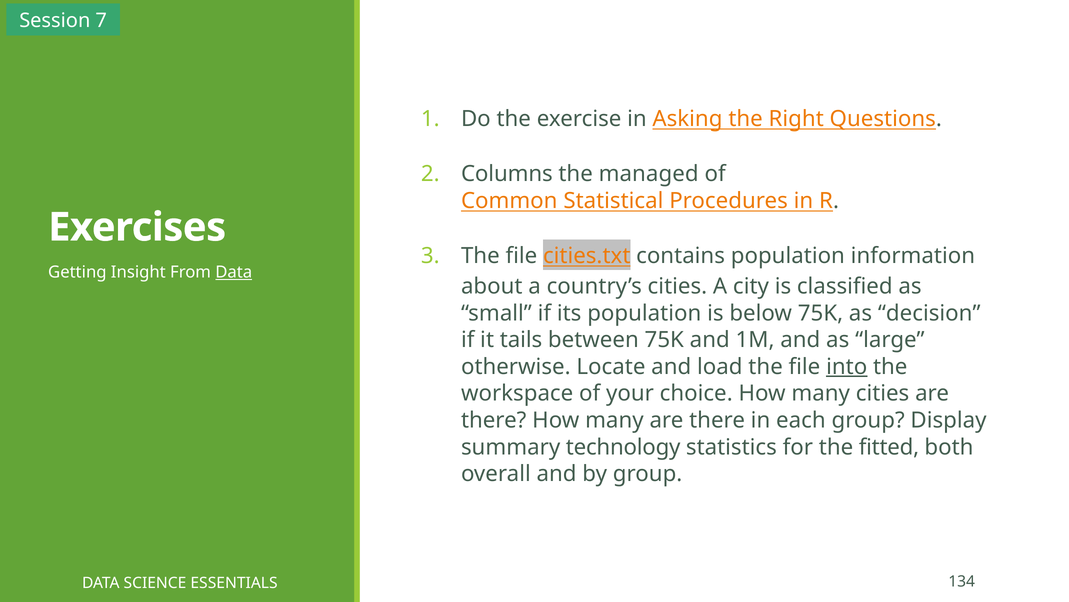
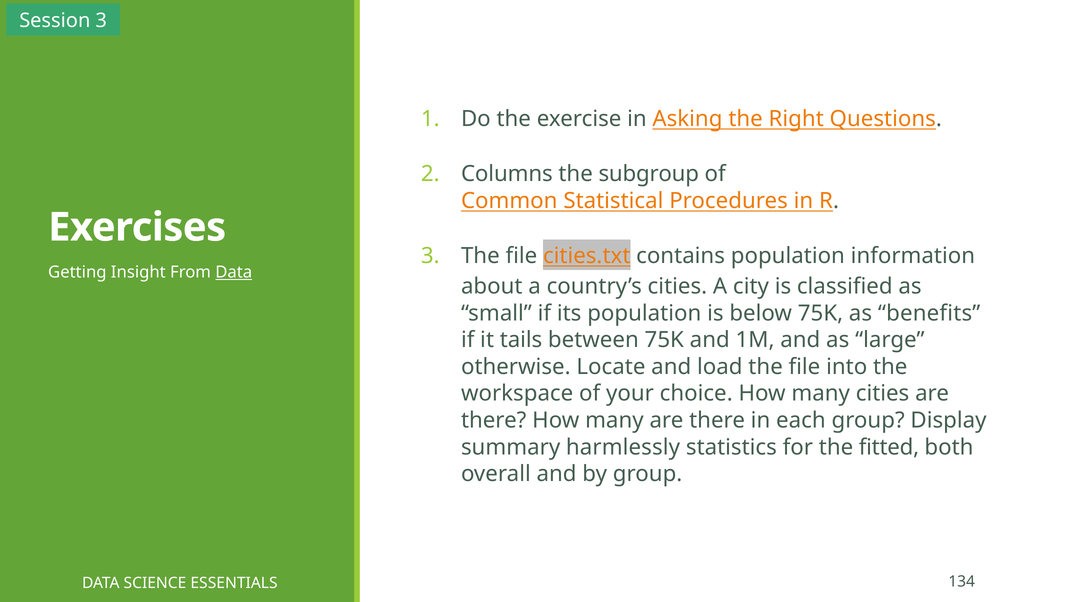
Session 7: 7 -> 3
managed: managed -> subgroup
decision: decision -> benefits
into underline: present -> none
technology: technology -> harmlessly
